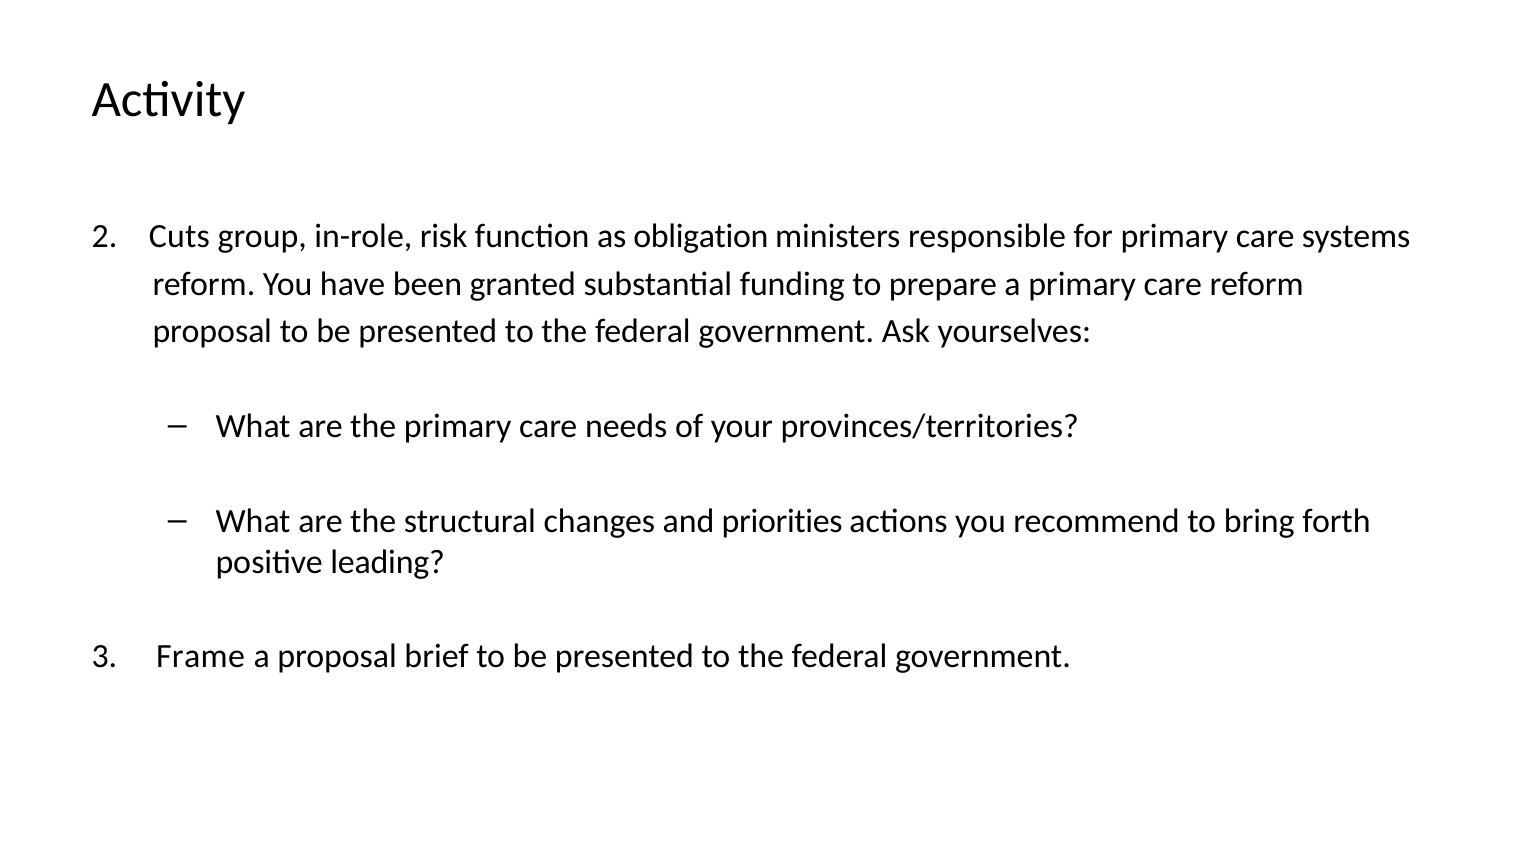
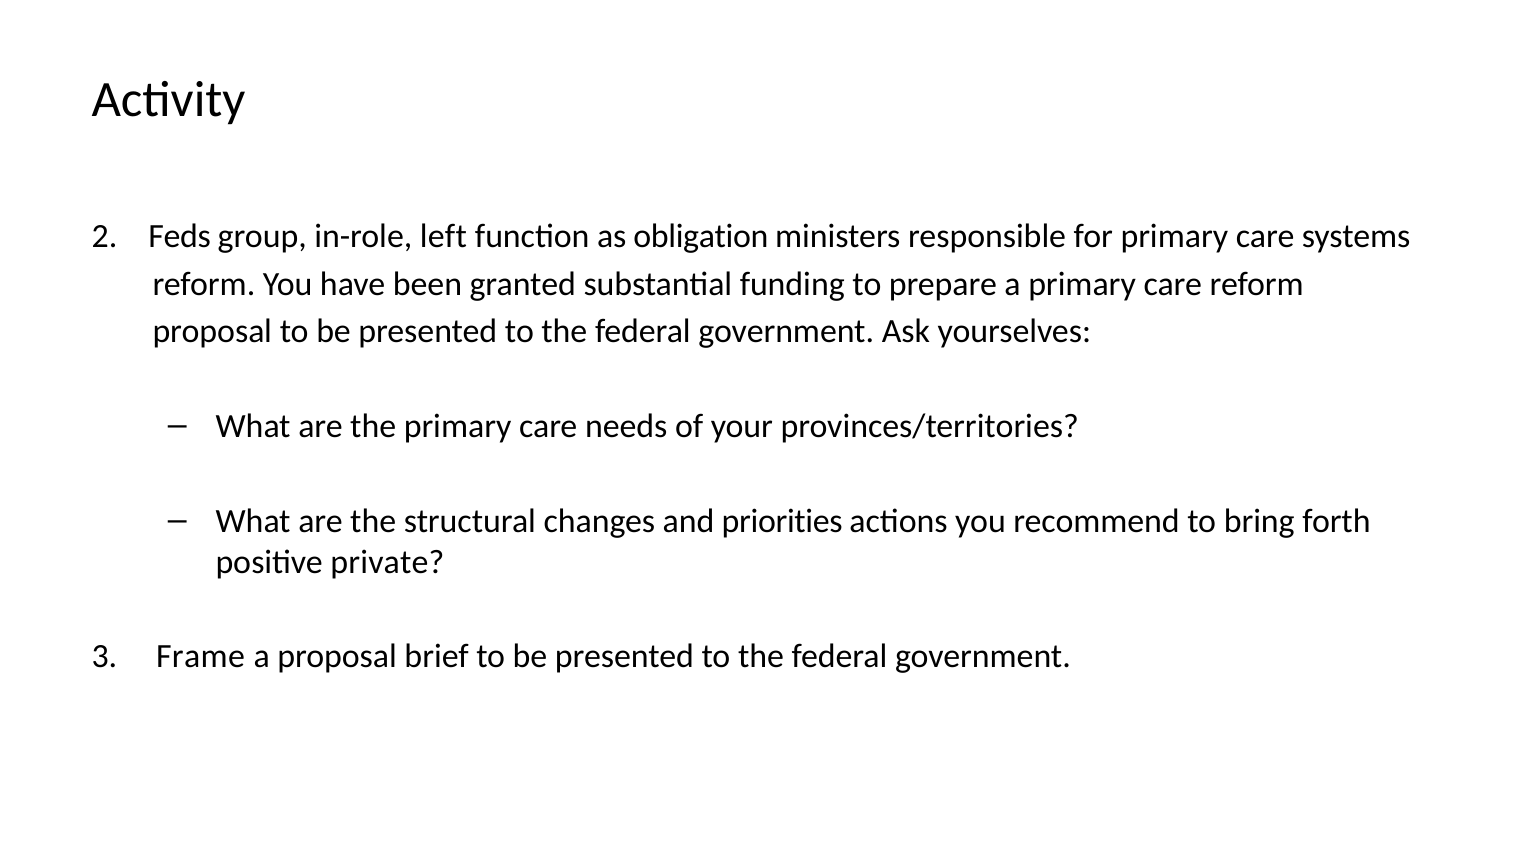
Cuts: Cuts -> Feds
risk: risk -> left
leading: leading -> private
